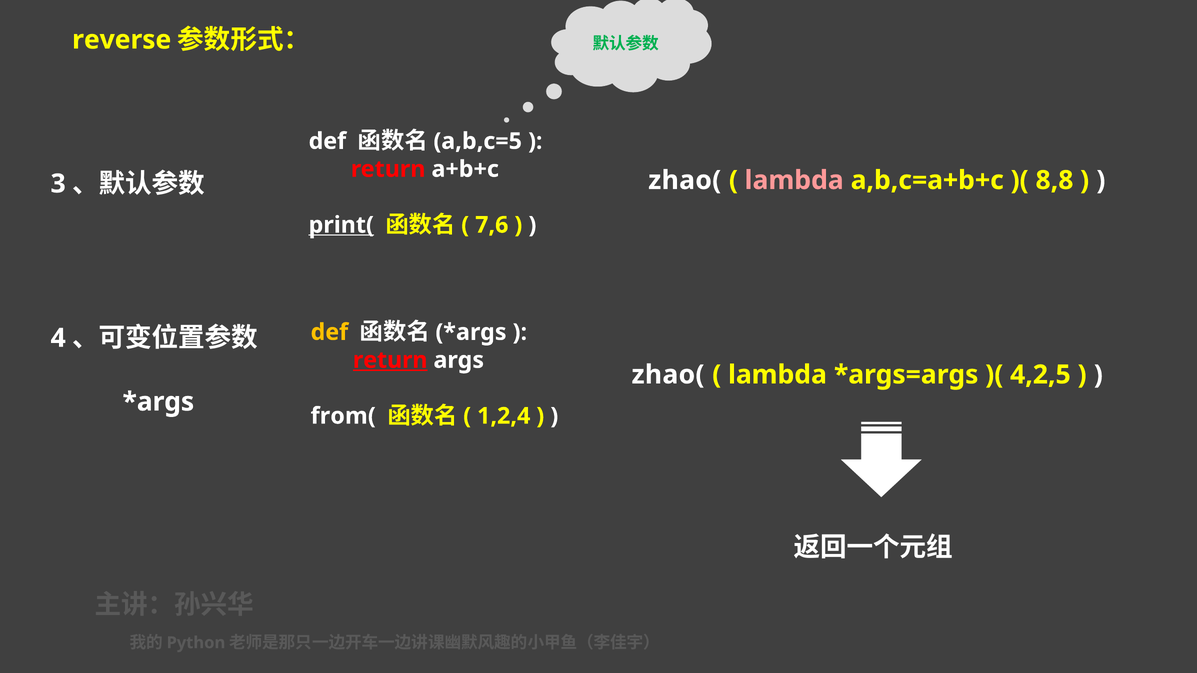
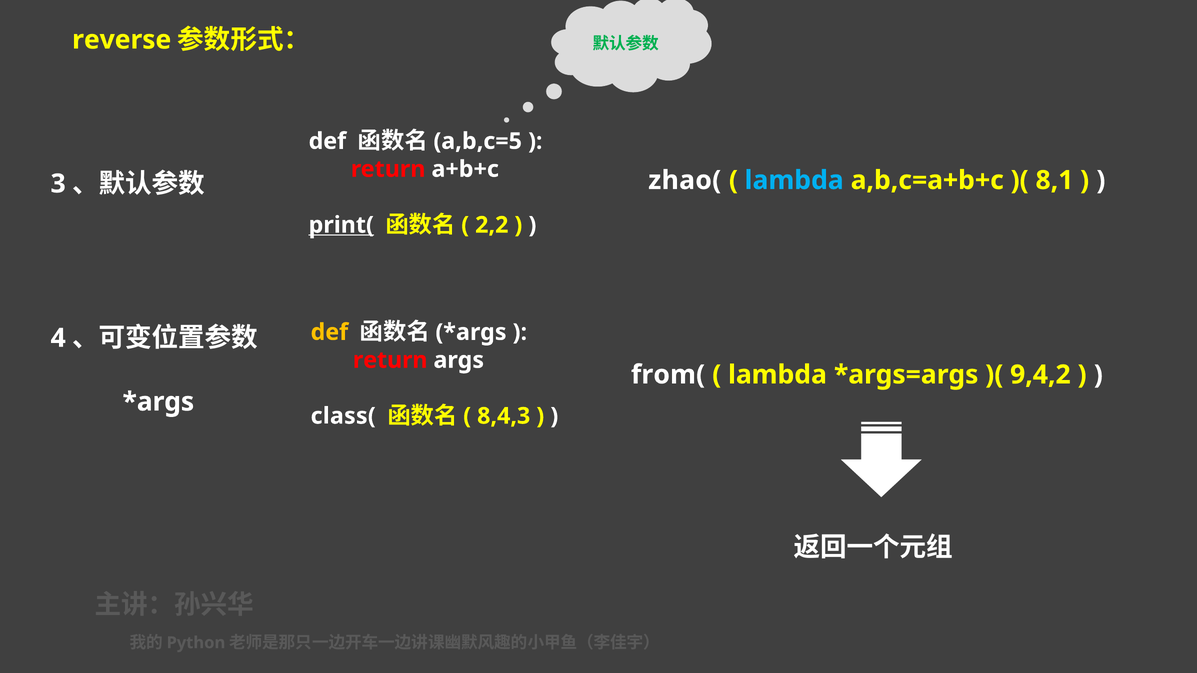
lambda at (794, 180) colour: pink -> light blue
8,8: 8,8 -> 8,1
7,6: 7,6 -> 2,2
return at (390, 360) underline: present -> none
zhao( at (668, 375): zhao( -> from(
4,2,5: 4,2,5 -> 9,4,2
from(: from( -> class(
1,2,4: 1,2,4 -> 8,4,3
